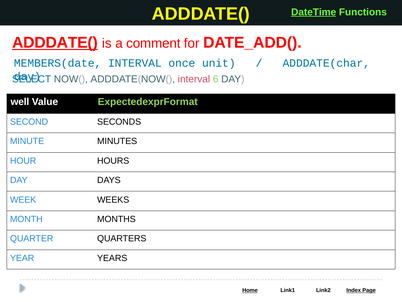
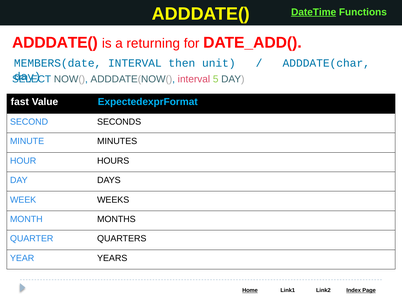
ADDDATE( at (55, 43) underline: present -> none
comment: comment -> returning
once: once -> then
6: 6 -> 5
well: well -> fast
ExpectedexprFormat colour: light green -> light blue
